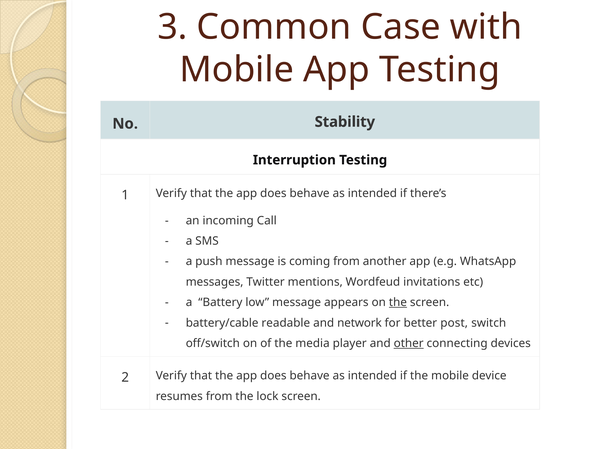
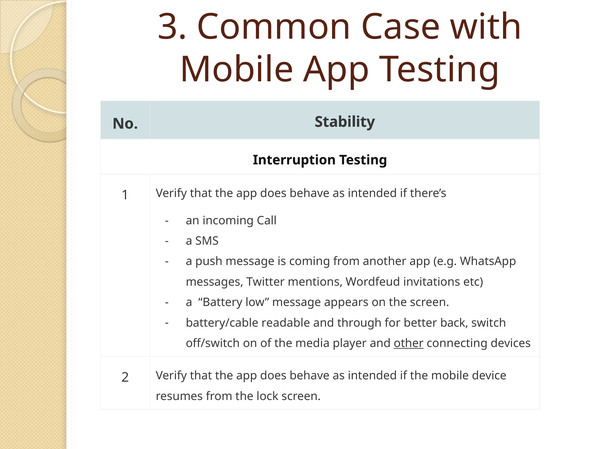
the at (398, 303) underline: present -> none
network: network -> through
post: post -> back
